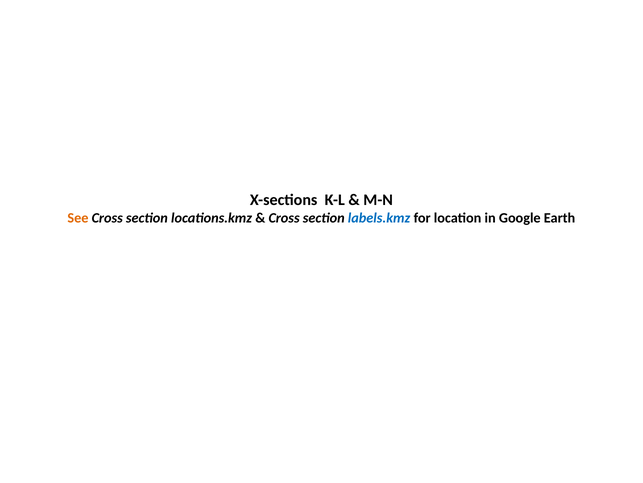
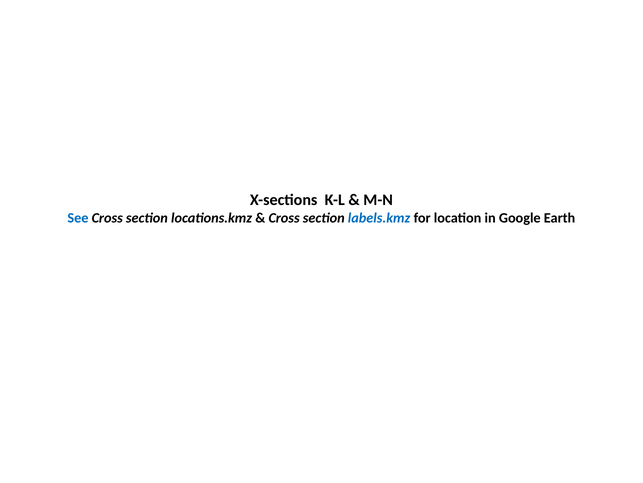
See colour: orange -> blue
